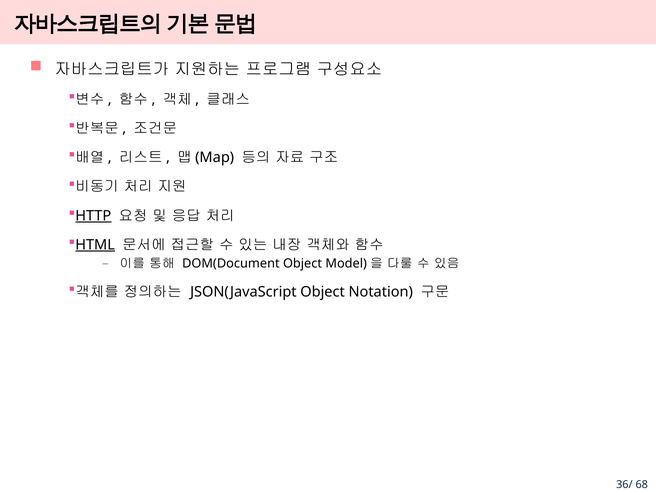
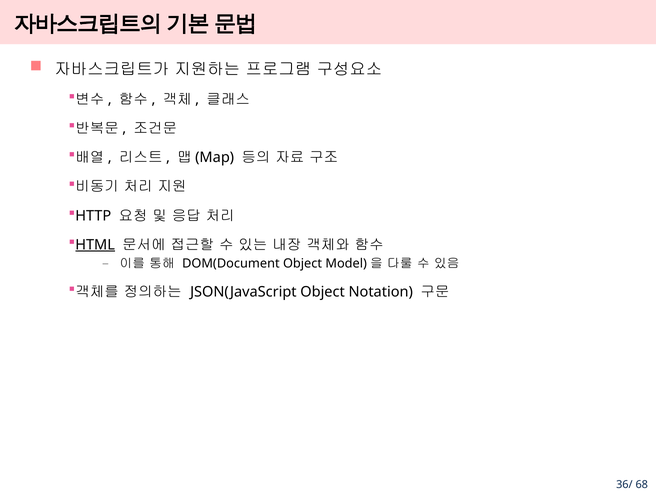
HTTP underline: present -> none
